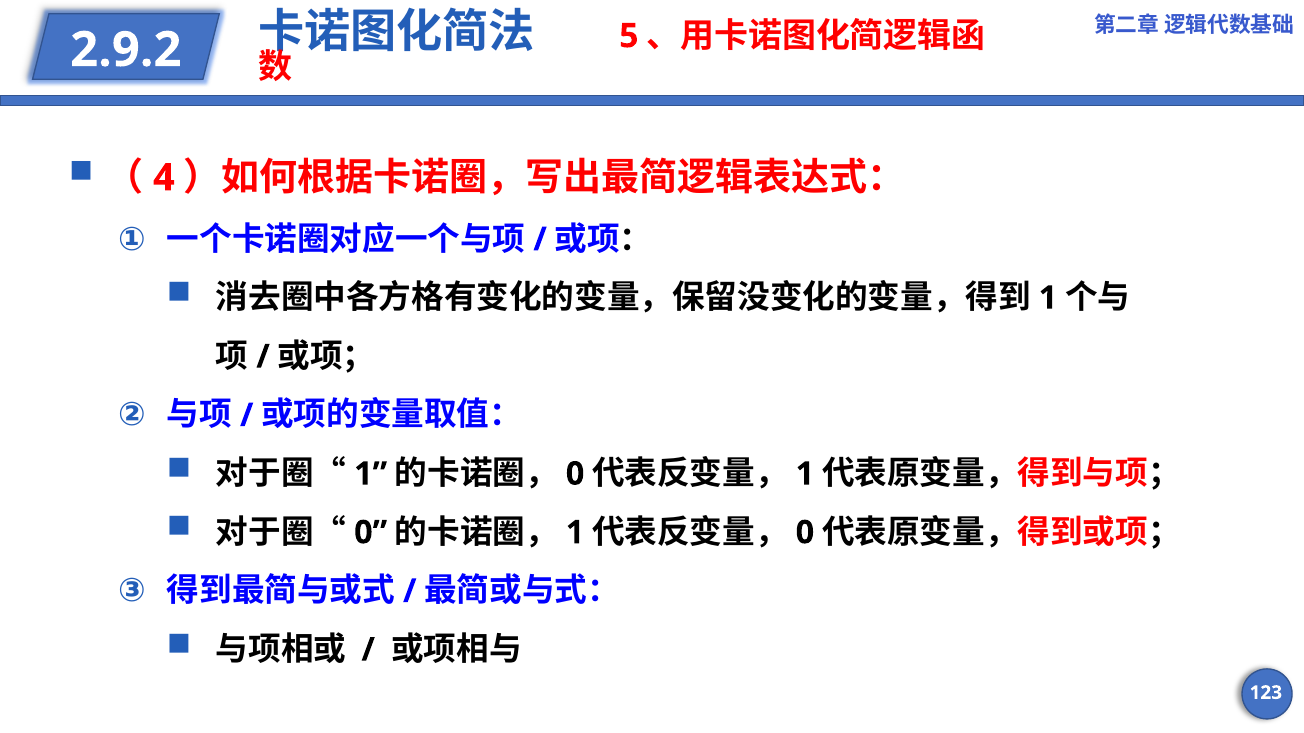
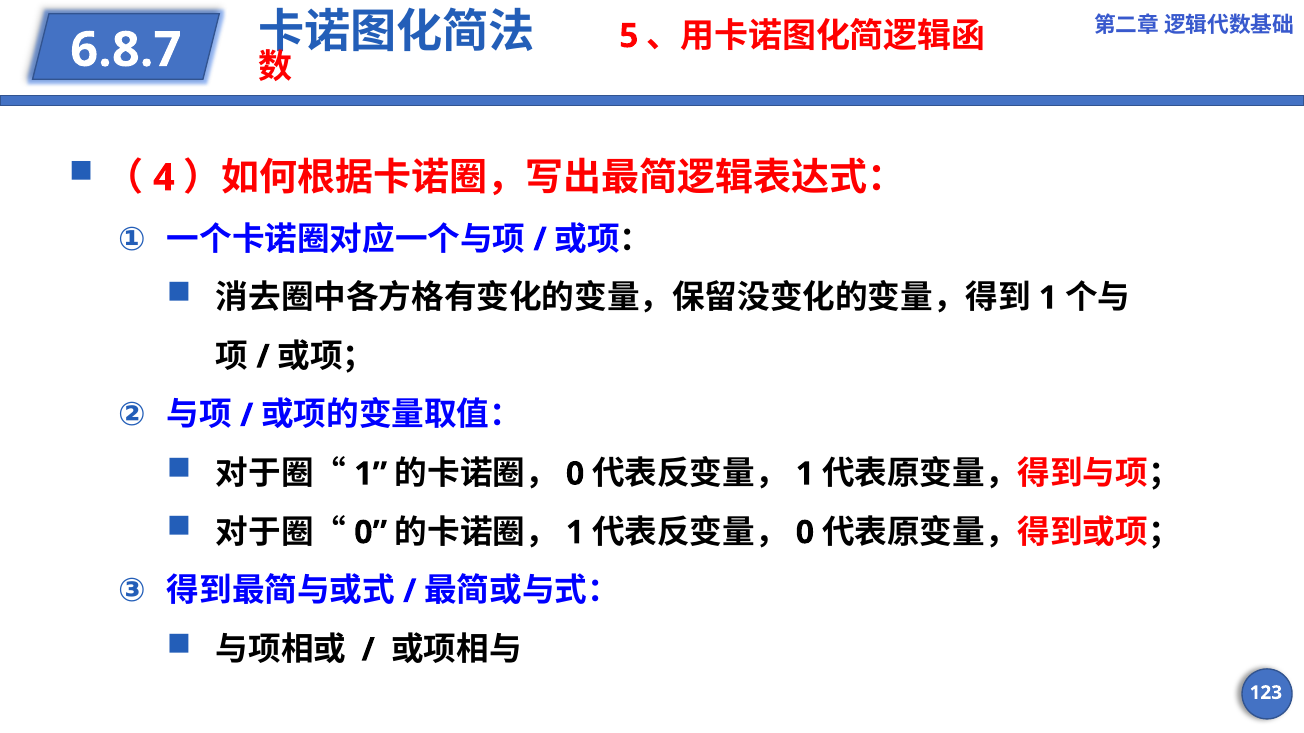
2.9.2: 2.9.2 -> 6.8.7
